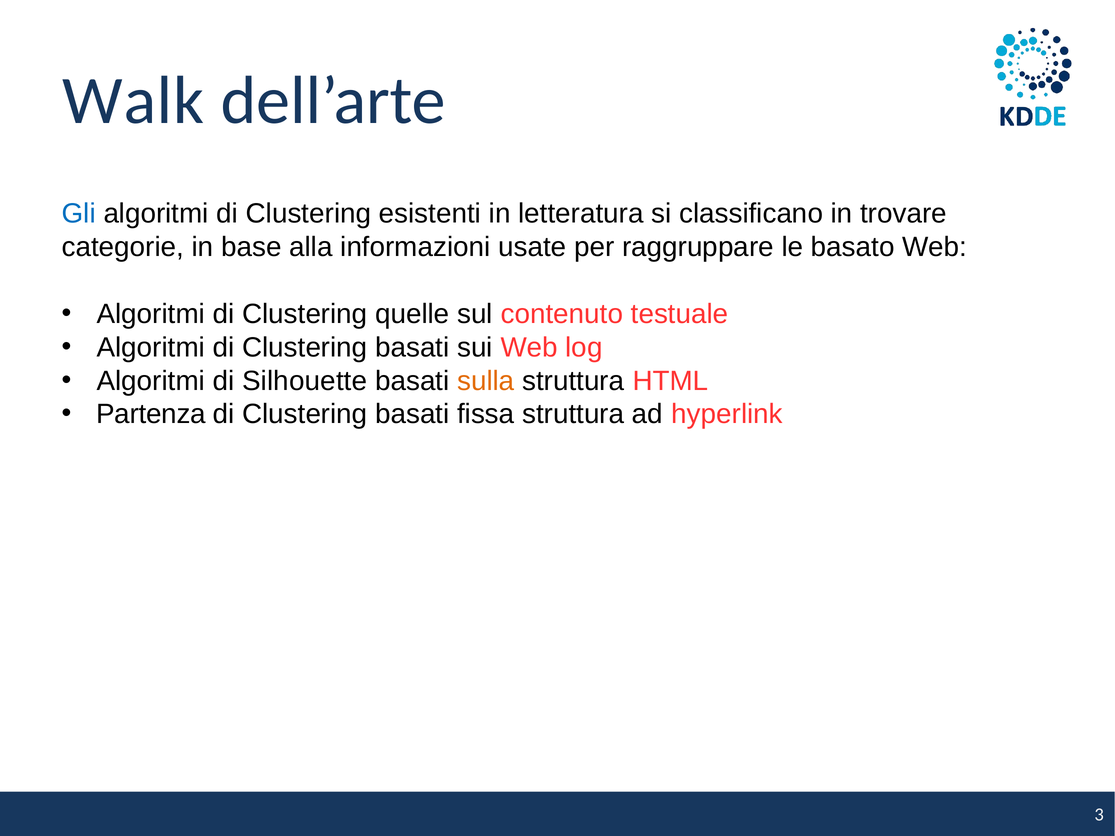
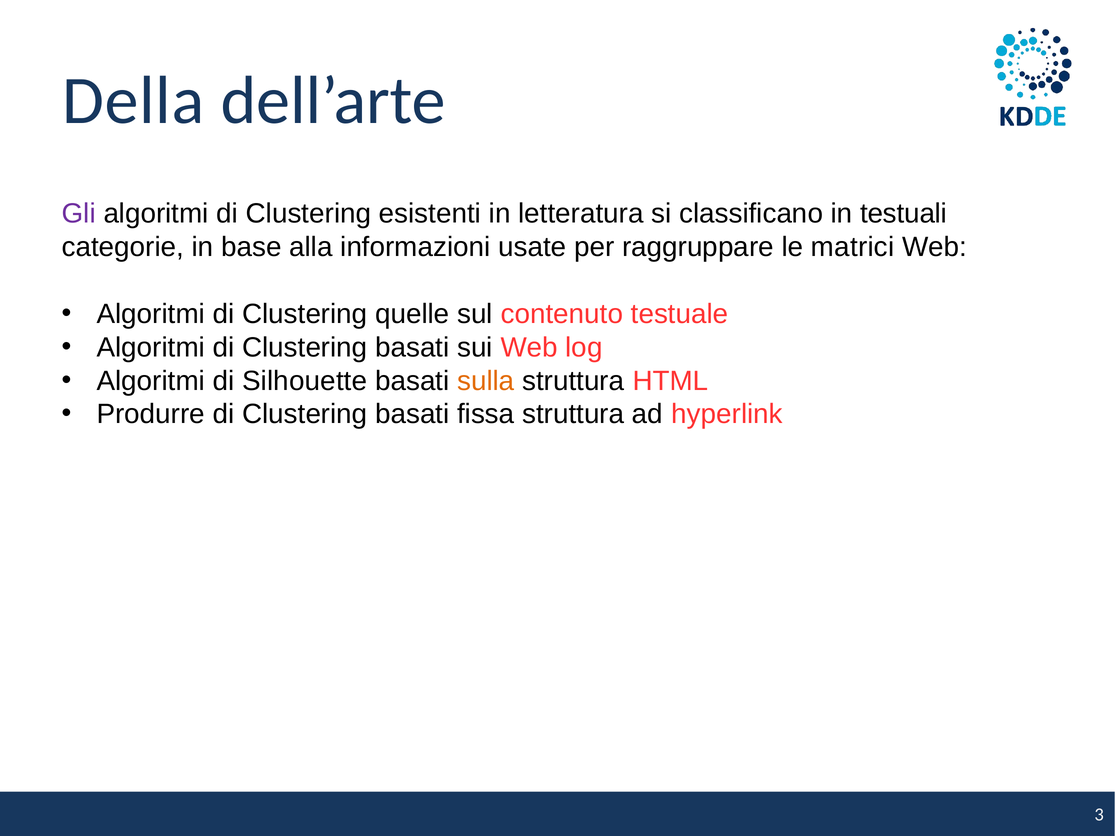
Walk: Walk -> Della
Gli colour: blue -> purple
trovare: trovare -> testuali
basato: basato -> matrici
Partenza: Partenza -> Produrre
